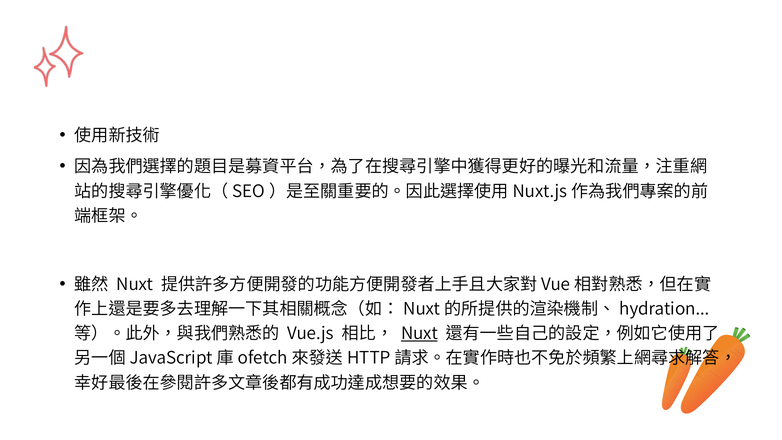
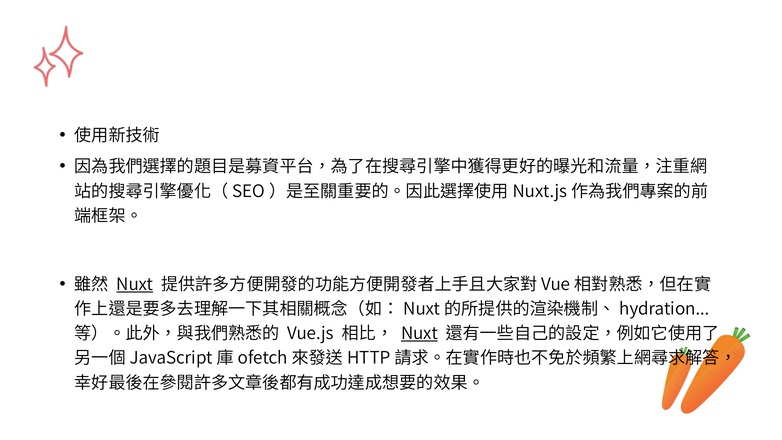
Nuxt at (135, 284) underline: none -> present
